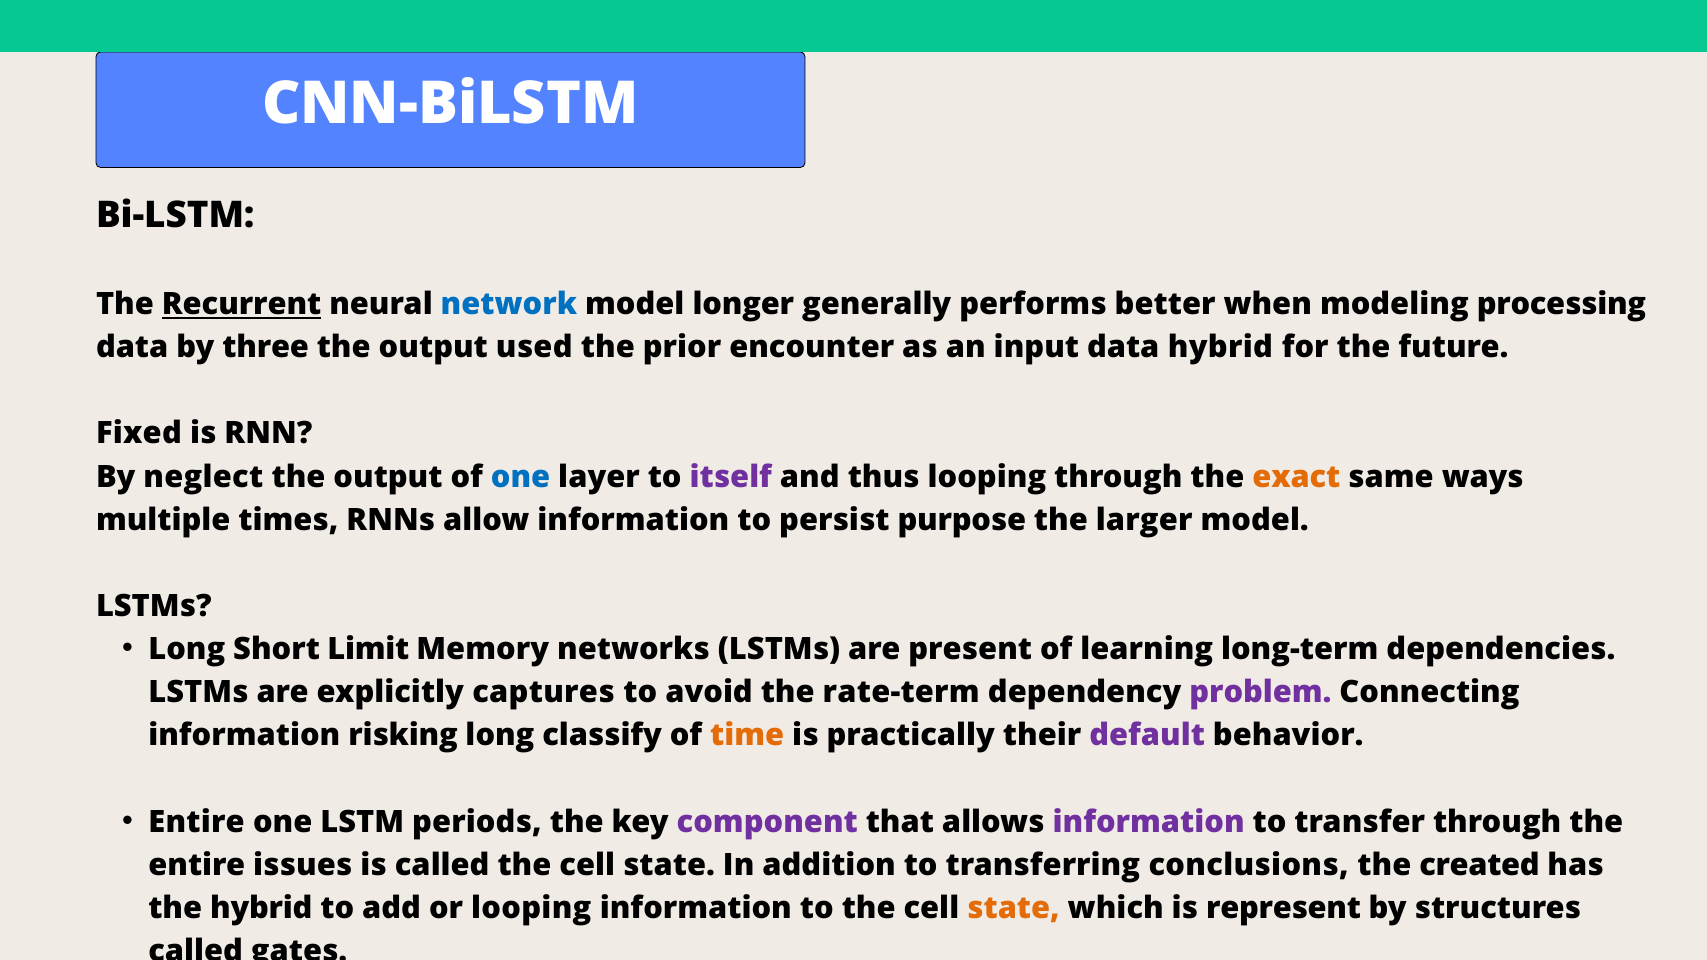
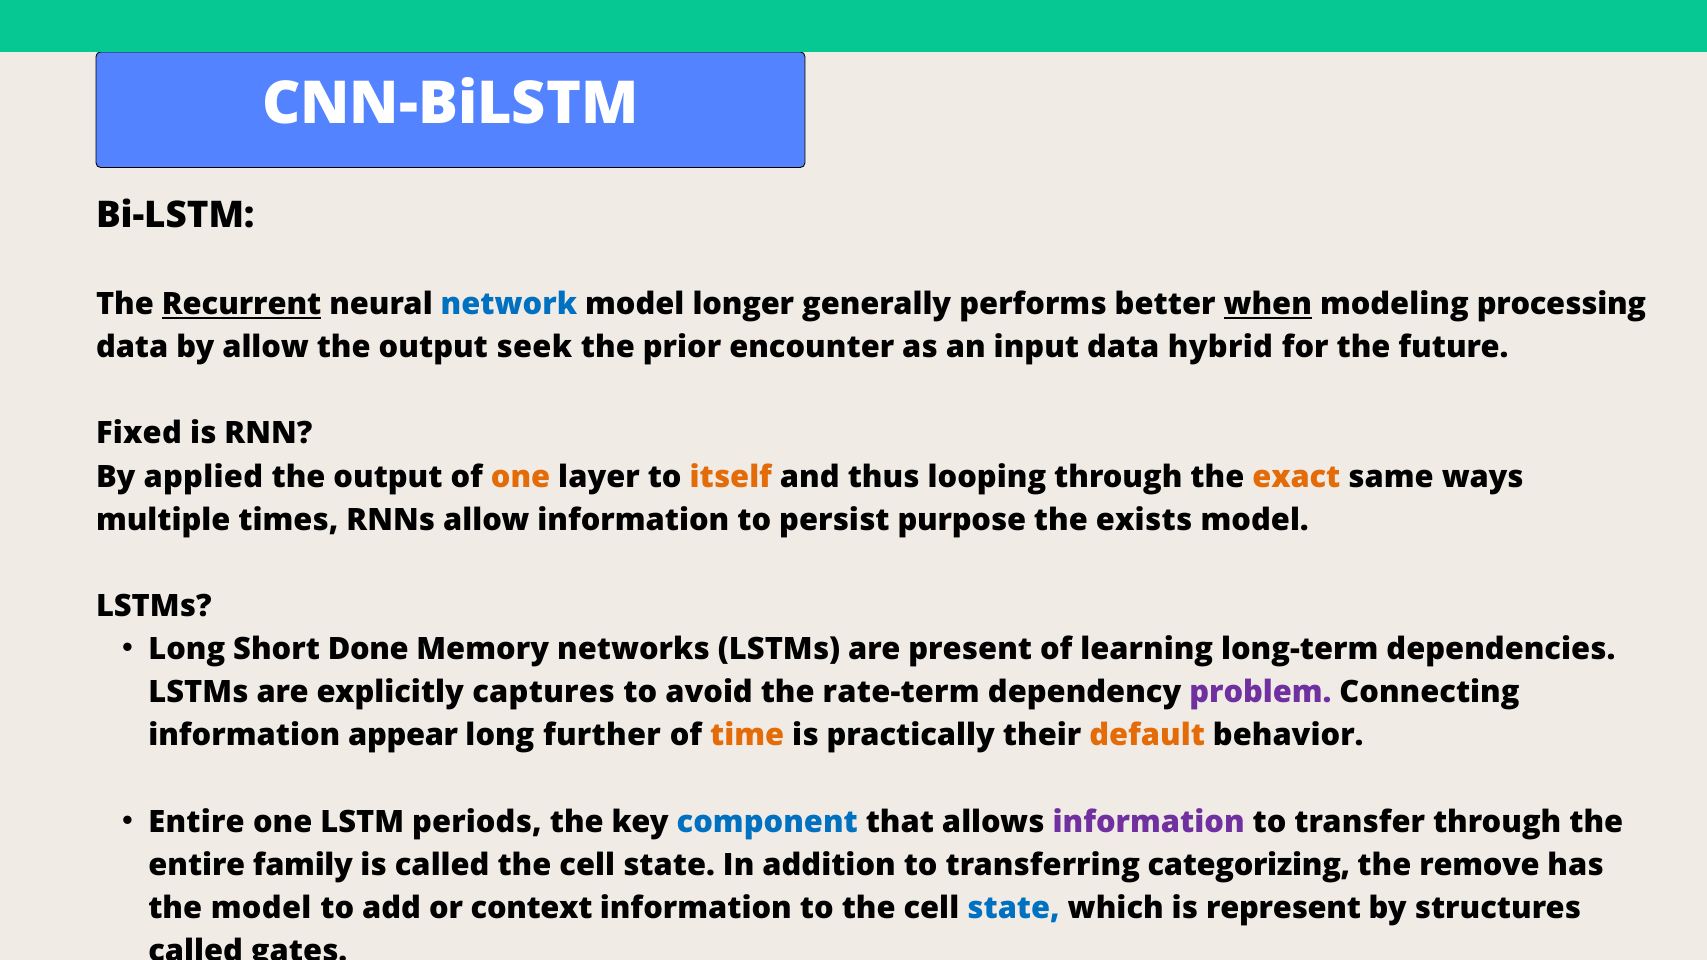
when underline: none -> present
by three: three -> allow
used: used -> seek
neglect: neglect -> applied
one at (521, 477) colour: blue -> orange
itself colour: purple -> orange
larger: larger -> exists
Limit: Limit -> Done
risking: risking -> appear
classify: classify -> further
default colour: purple -> orange
component colour: purple -> blue
issues: issues -> family
conclusions: conclusions -> categorizing
created: created -> remove
the hybrid: hybrid -> model
or looping: looping -> context
state at (1013, 908) colour: orange -> blue
